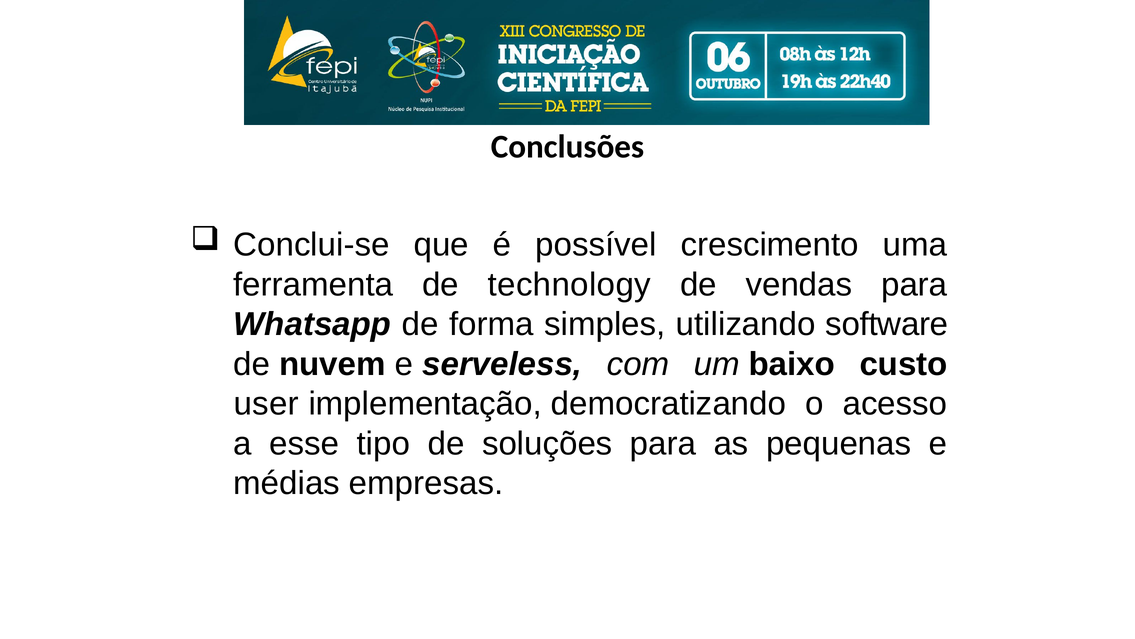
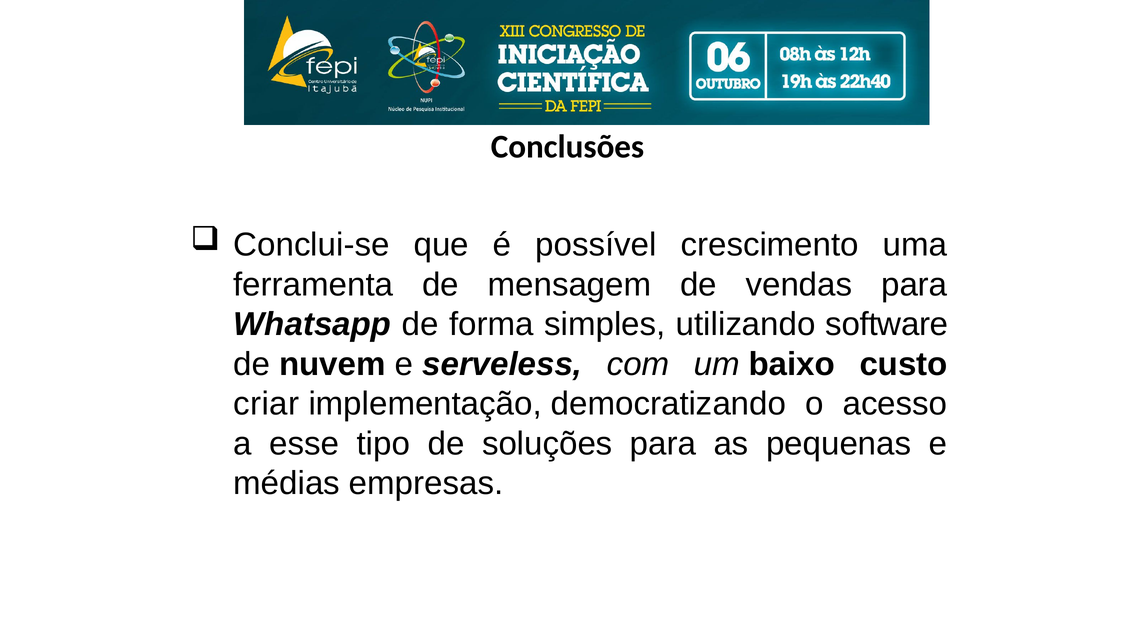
technology: technology -> mensagem
user: user -> criar
